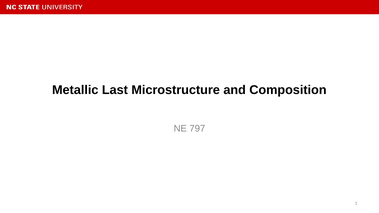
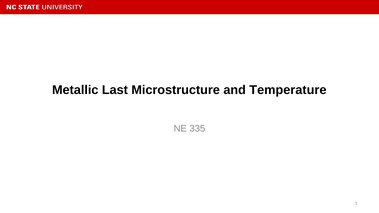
Composition: Composition -> Temperature
797: 797 -> 335
